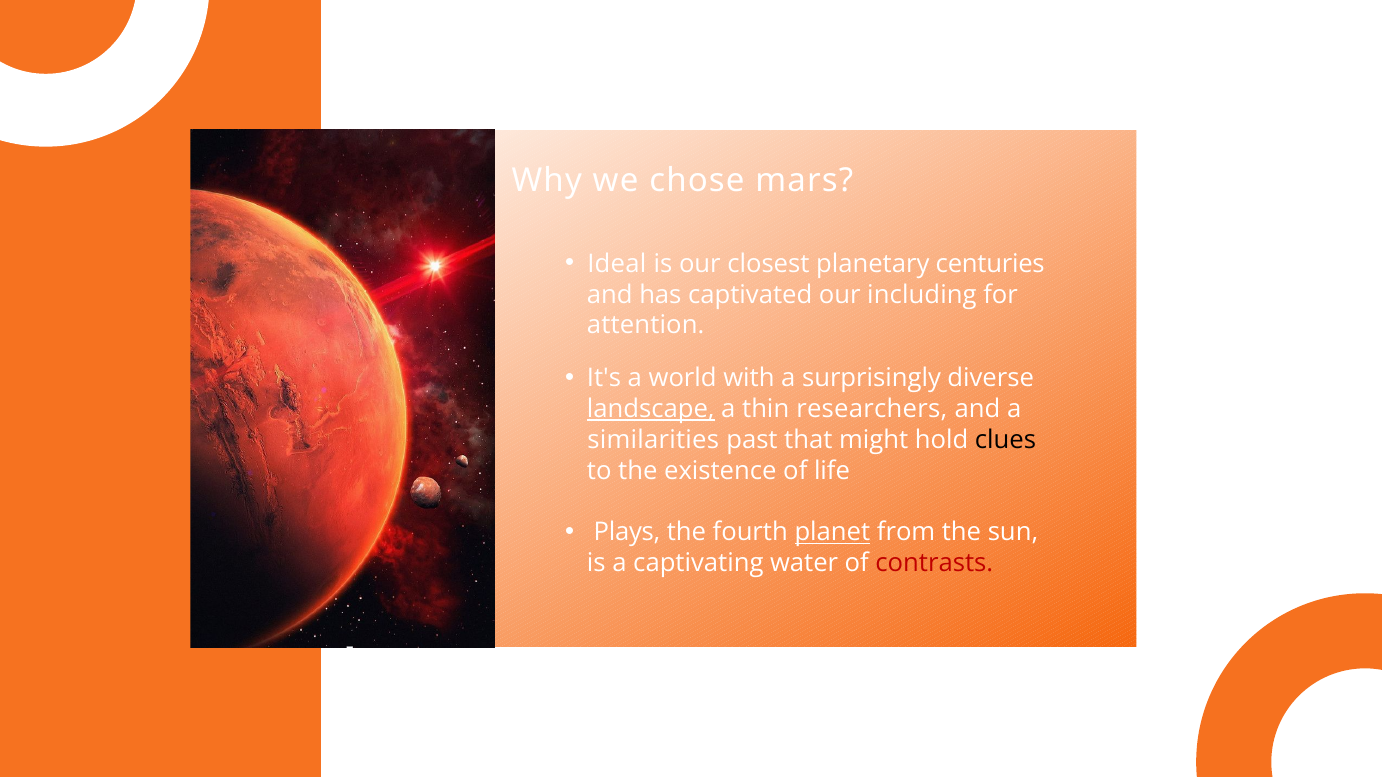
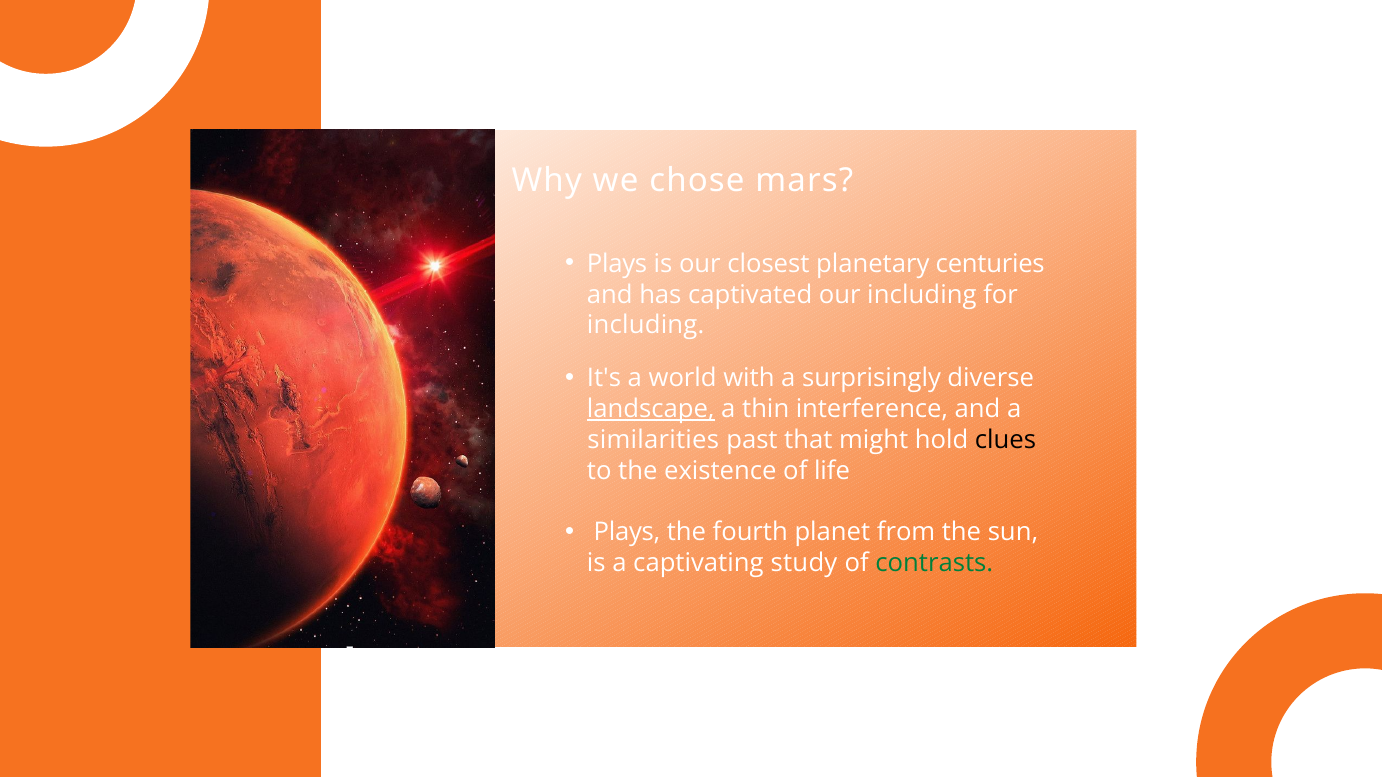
Ideal at (617, 264): Ideal -> Plays
attention at (646, 326): attention -> including
researchers: researchers -> interference
planet underline: present -> none
water: water -> study
contrasts colour: red -> green
